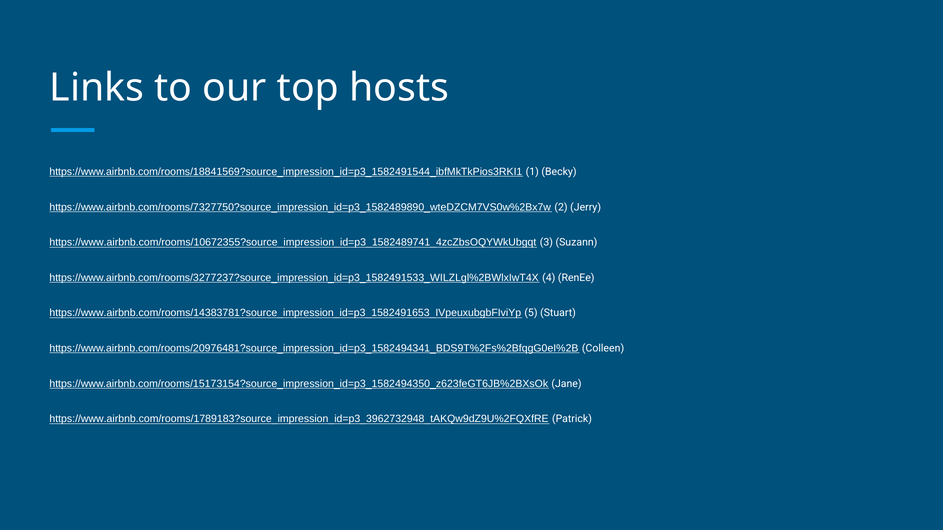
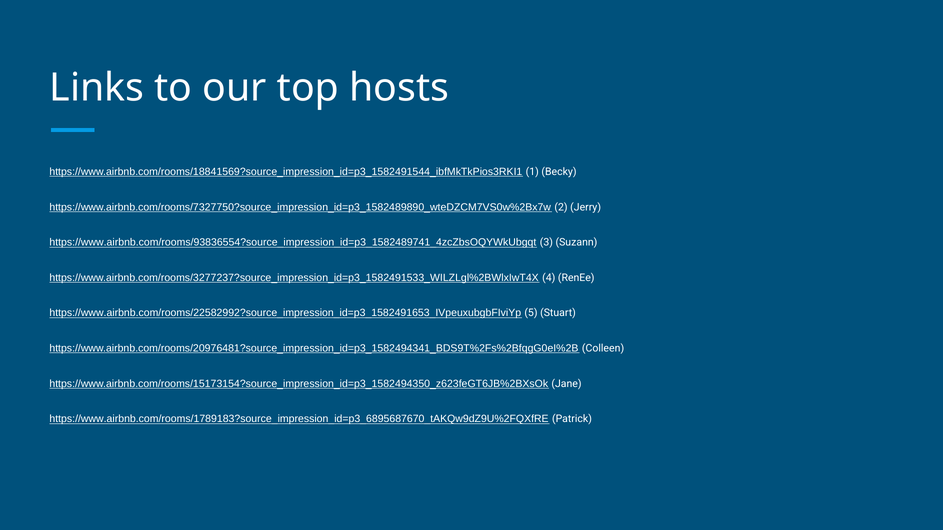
https://www.airbnb.com/rooms/10672355?source_impression_id=p3_1582489741_4zcZbsOQYWkUbgqt: https://www.airbnb.com/rooms/10672355?source_impression_id=p3_1582489741_4zcZbsOQYWkUbgqt -> https://www.airbnb.com/rooms/93836554?source_impression_id=p3_1582489741_4zcZbsOQYWkUbgqt
https://www.airbnb.com/rooms/14383781?source_impression_id=p3_1582491653_IVpeuxubgbFIviYp: https://www.airbnb.com/rooms/14383781?source_impression_id=p3_1582491653_IVpeuxubgbFIviYp -> https://www.airbnb.com/rooms/22582992?source_impression_id=p3_1582491653_IVpeuxubgbFIviYp
https://www.airbnb.com/rooms/1789183?source_impression_id=p3_3962732948_tAKQw9dZ9U%2FQXfRE: https://www.airbnb.com/rooms/1789183?source_impression_id=p3_3962732948_tAKQw9dZ9U%2FQXfRE -> https://www.airbnb.com/rooms/1789183?source_impression_id=p3_6895687670_tAKQw9dZ9U%2FQXfRE
